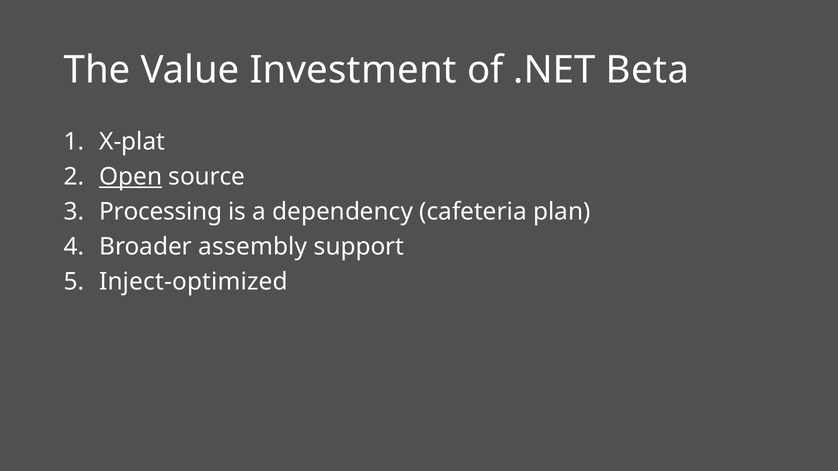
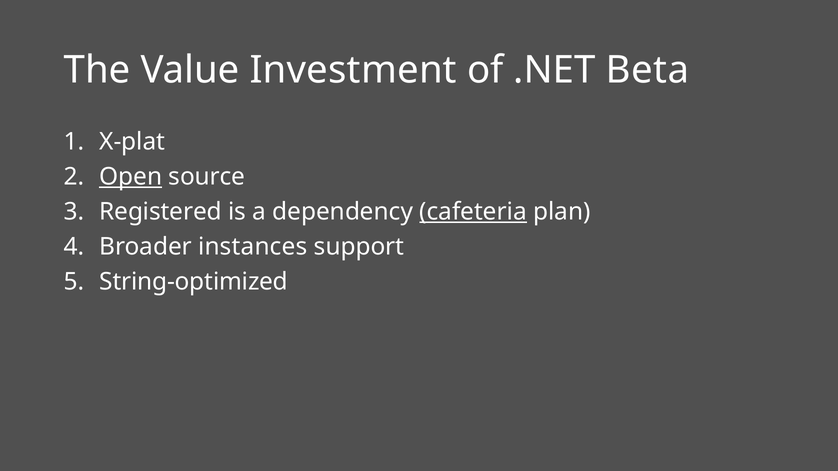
Processing: Processing -> Registered
cafeteria underline: none -> present
assembly: assembly -> instances
Inject-optimized: Inject-optimized -> String-optimized
